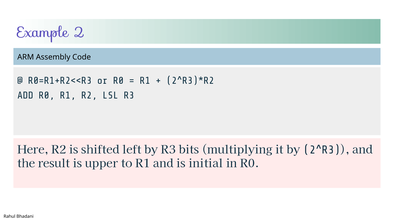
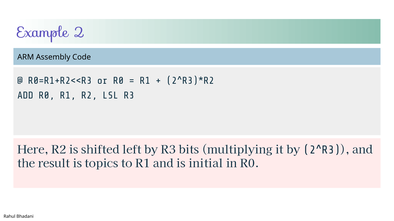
upper: upper -> topics
